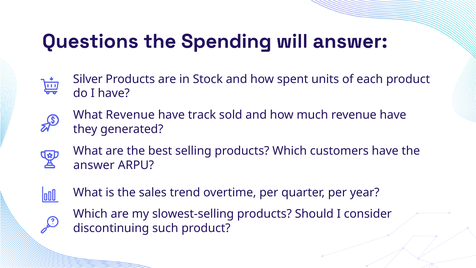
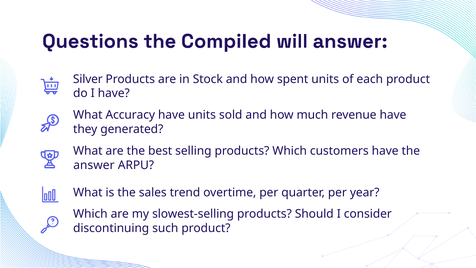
Spending: Spending -> Compiled
What Revenue: Revenue -> Accuracy
have track: track -> units
